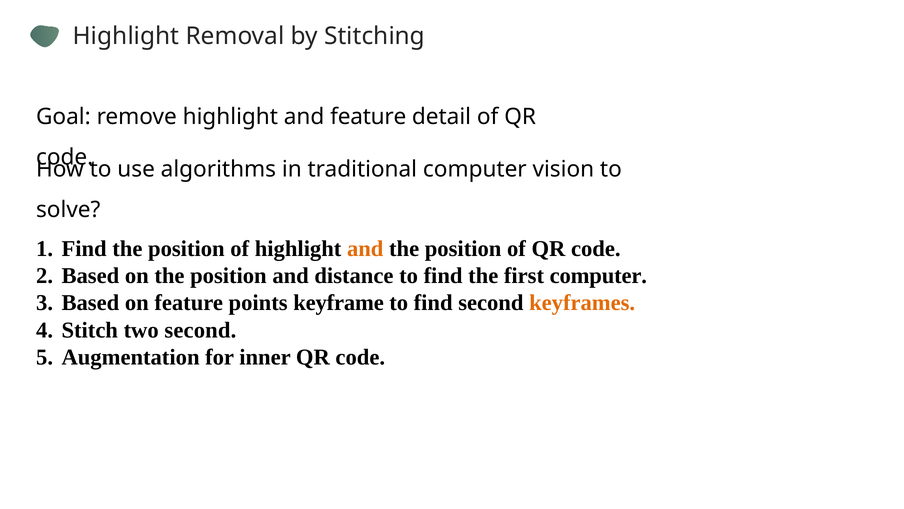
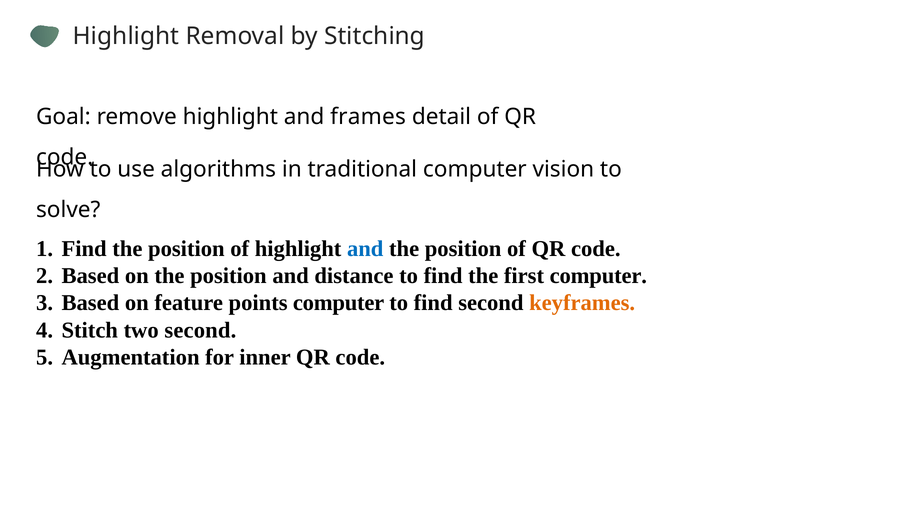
and feature: feature -> frames
and at (365, 248) colour: orange -> blue
points keyframe: keyframe -> computer
